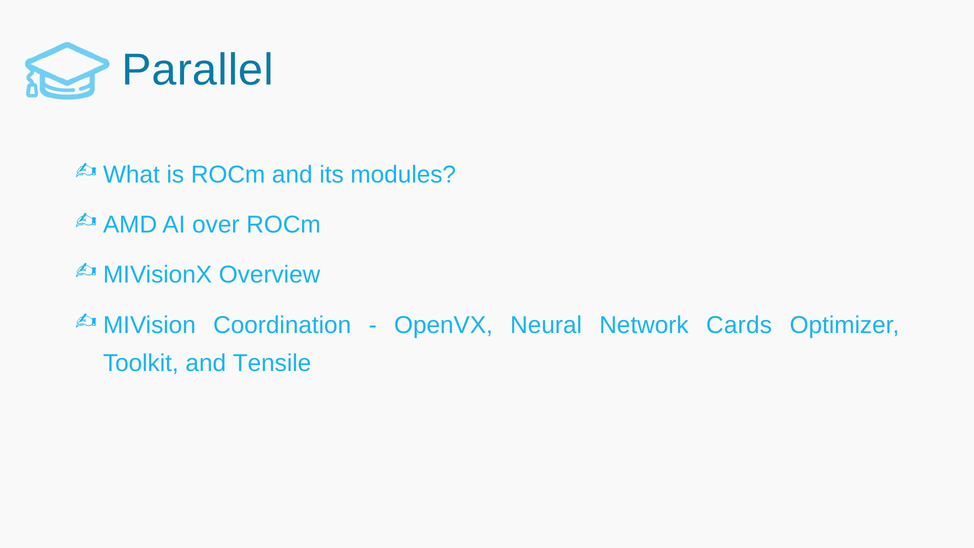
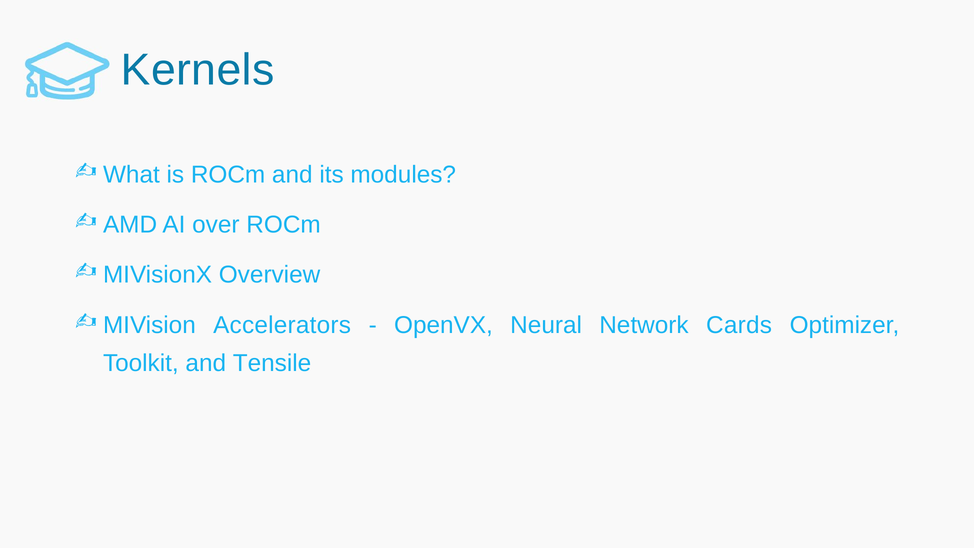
Parallel: Parallel -> Kernels
Coordination: Coordination -> Accelerators
